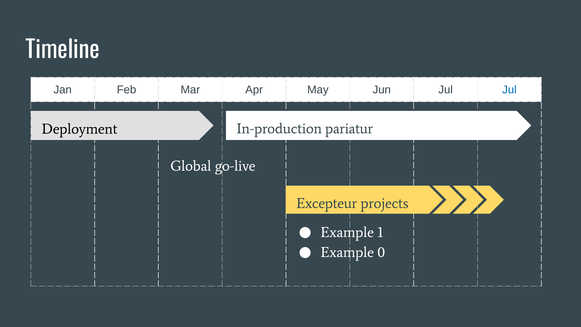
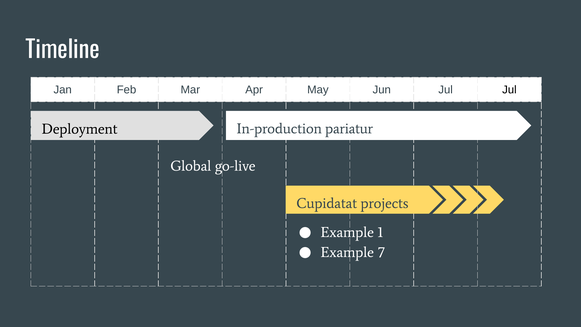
Jul at (509, 90) colour: blue -> black
Excepteur: Excepteur -> Cupidatat
0: 0 -> 7
